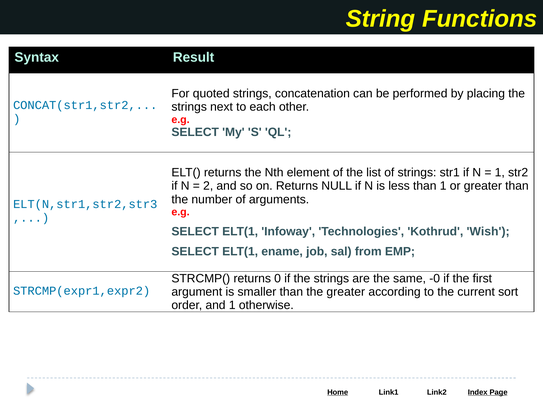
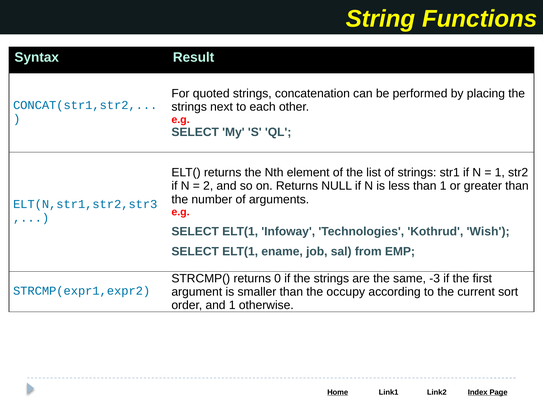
-0: -0 -> -3
the greater: greater -> occupy
